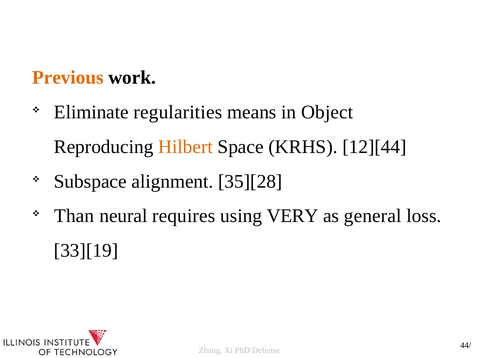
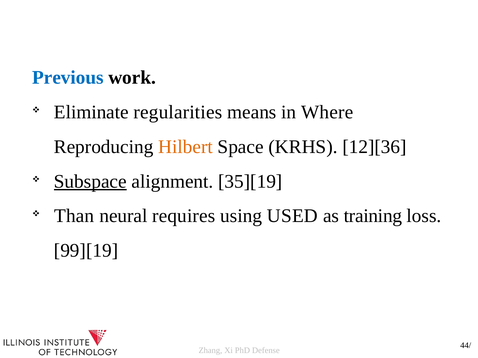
Previous colour: orange -> blue
Object: Object -> Where
12][44: 12][44 -> 12][36
Subspace underline: none -> present
35][28: 35][28 -> 35][19
VERY: VERY -> USED
general: general -> training
33][19: 33][19 -> 99][19
